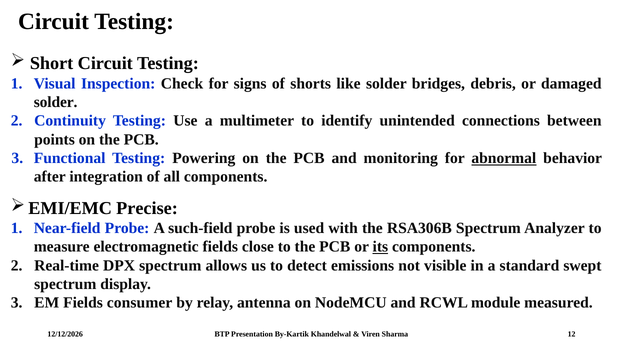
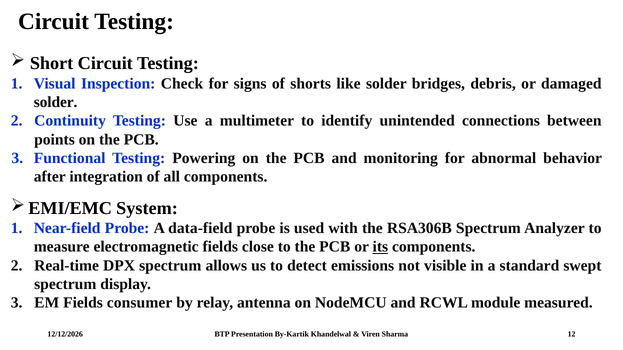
abnormal underline: present -> none
Precise: Precise -> System
such-field: such-field -> data-field
